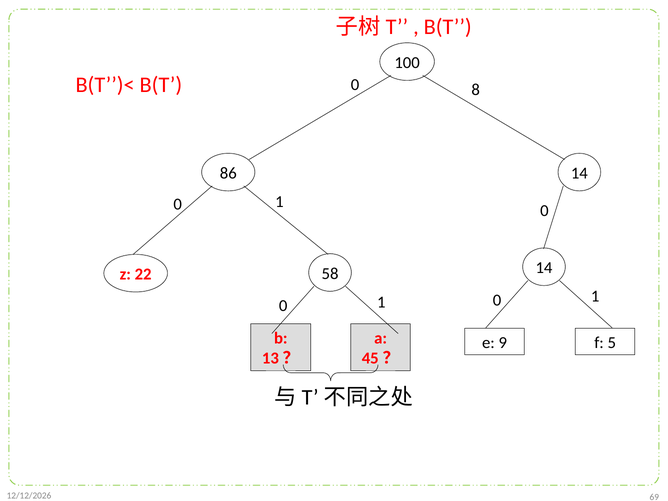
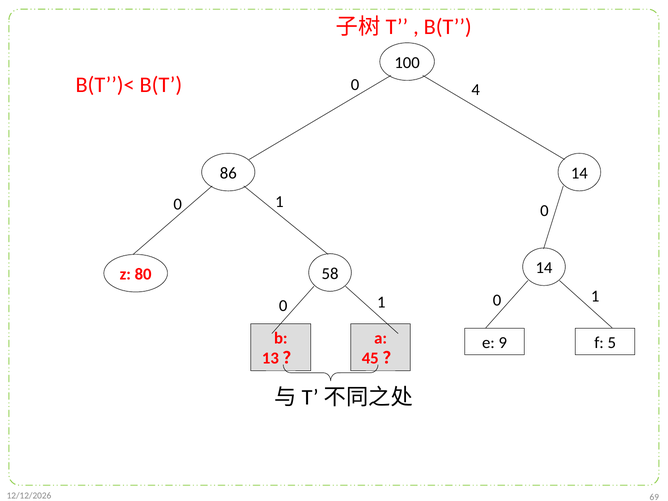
8: 8 -> 4
22: 22 -> 80
